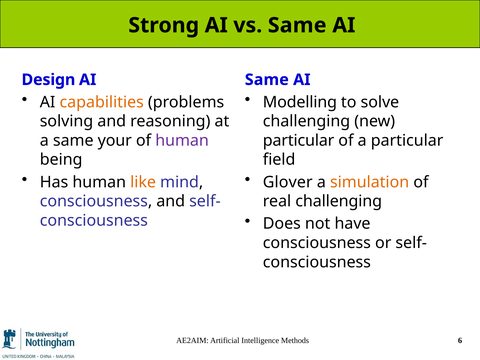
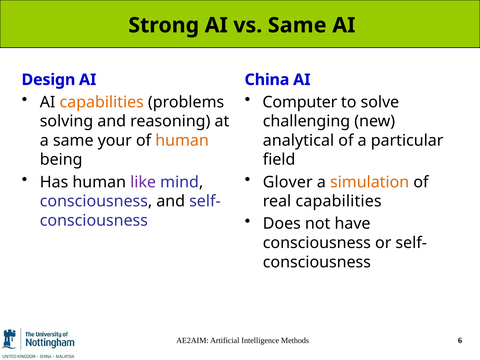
Same at (267, 80): Same -> China
Modelling: Modelling -> Computer
human at (182, 141) colour: purple -> orange
particular at (299, 141): particular -> analytical
like colour: orange -> purple
real challenging: challenging -> capabilities
